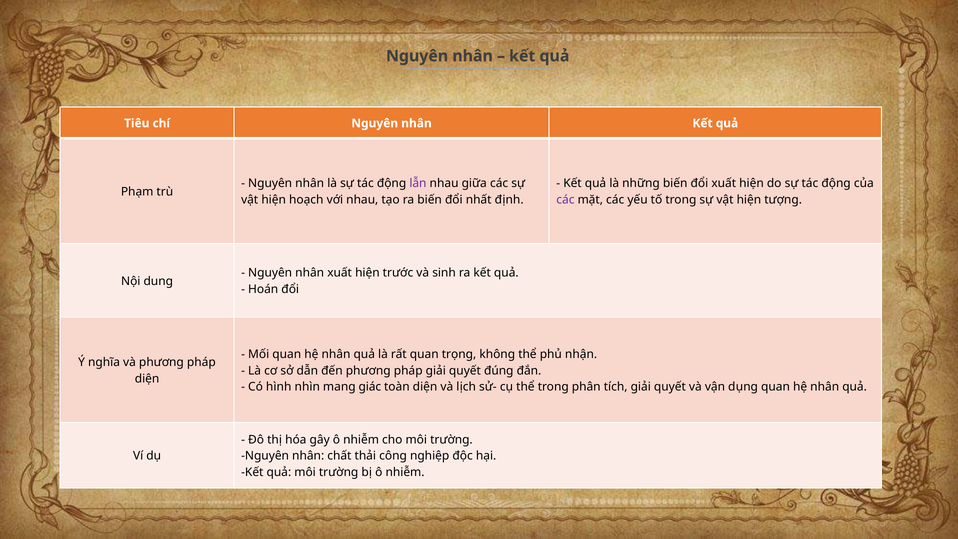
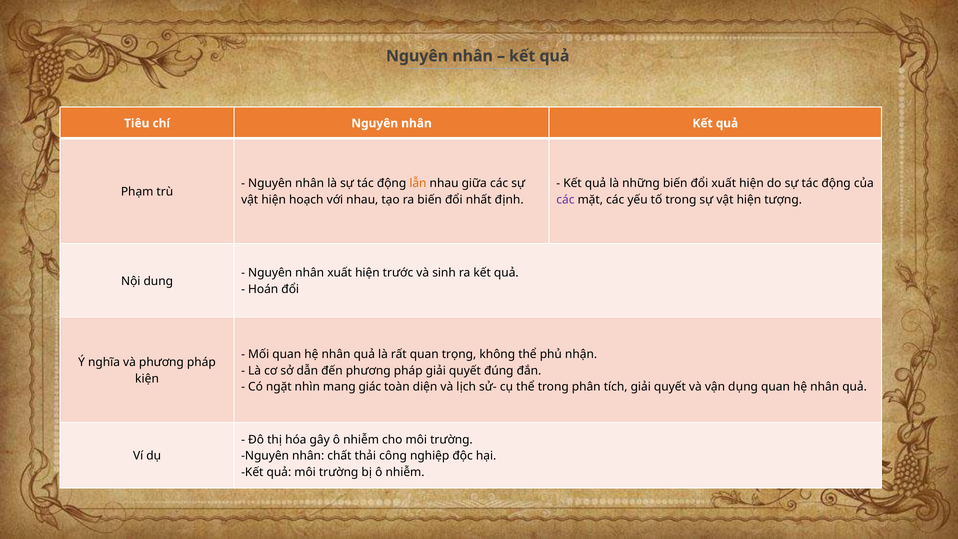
lẫn colour: purple -> orange
diện at (147, 379): diện -> kiện
hình: hình -> ngặt
